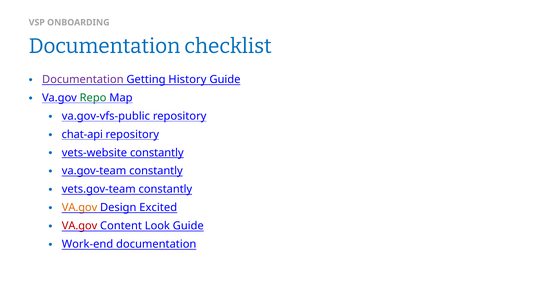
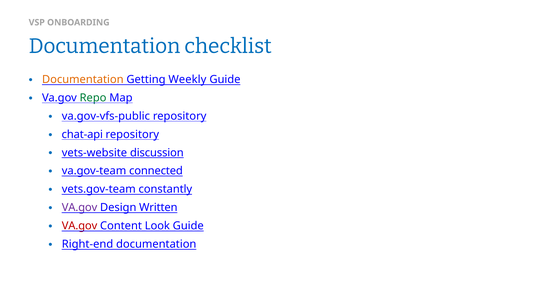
Documentation at (83, 79) colour: purple -> orange
History: History -> Weekly
vets-website constantly: constantly -> discussion
va.gov-team constantly: constantly -> connected
VA.gov at (80, 207) colour: orange -> purple
Excited: Excited -> Written
Work-end: Work-end -> Right-end
